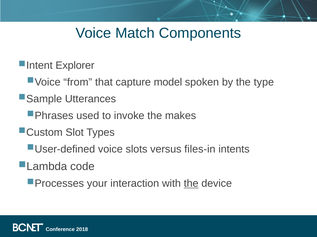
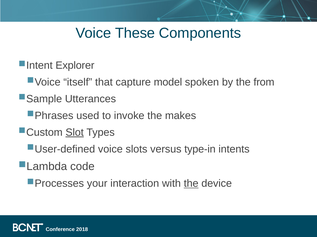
Match: Match -> These
from: from -> itself
type: type -> from
Slot underline: none -> present
files-in: files-in -> type-in
